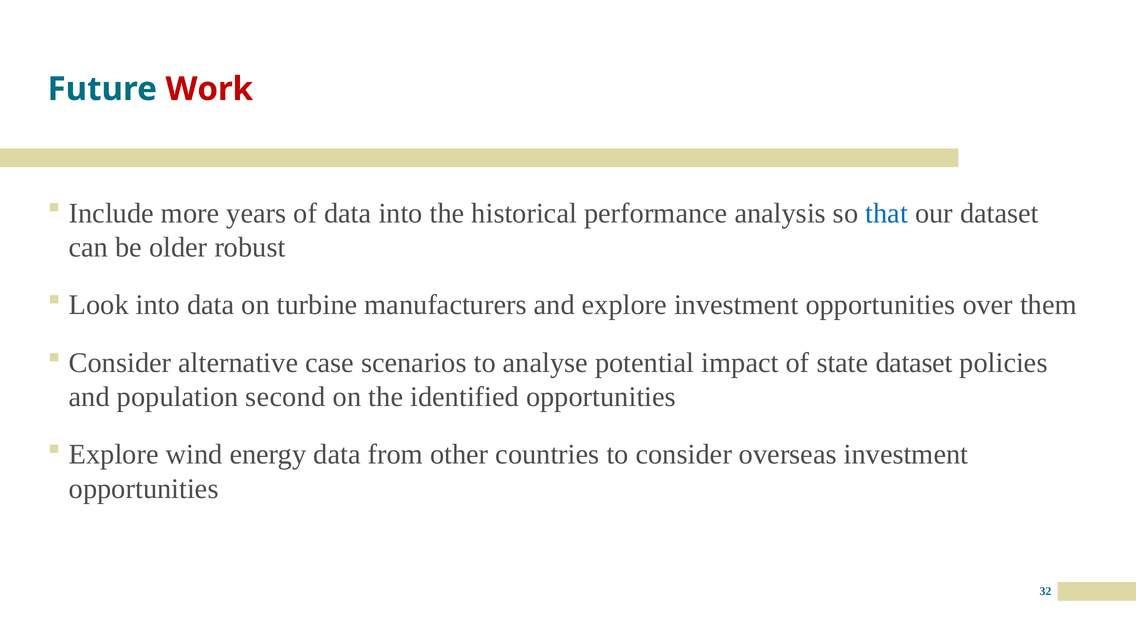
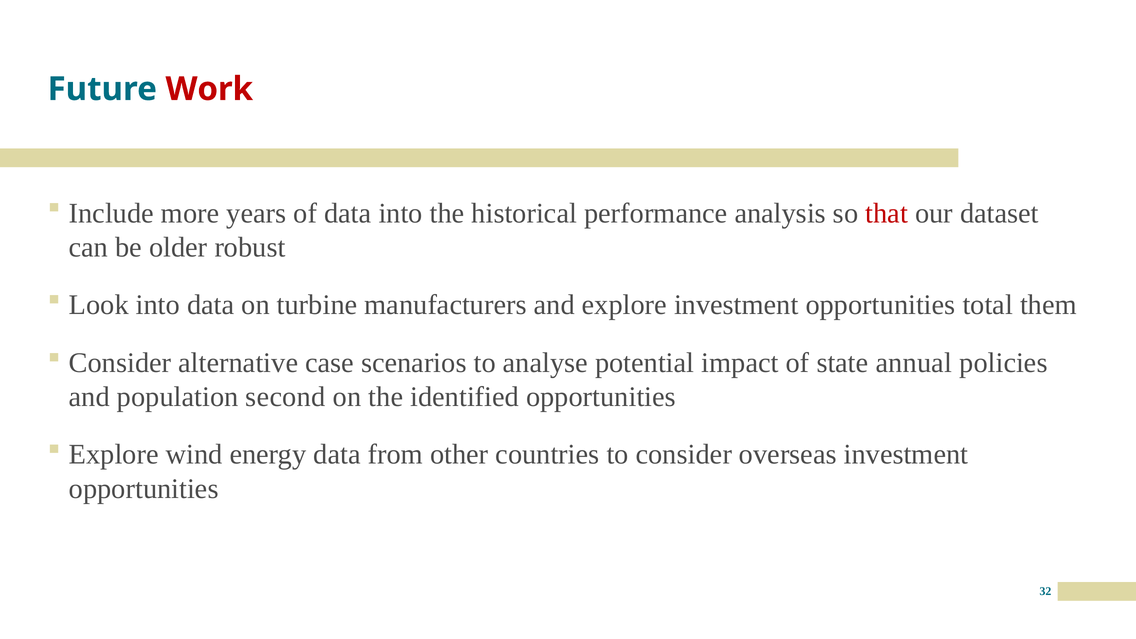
that colour: blue -> red
over: over -> total
state dataset: dataset -> annual
